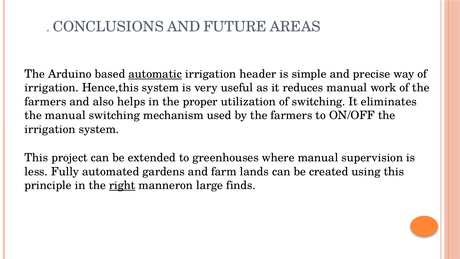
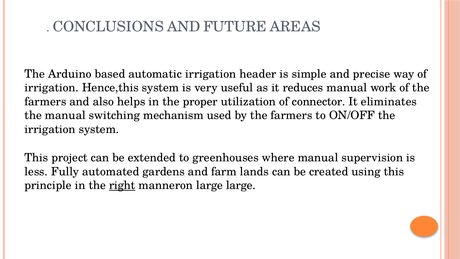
automatic underline: present -> none
of switching: switching -> connector
large finds: finds -> large
